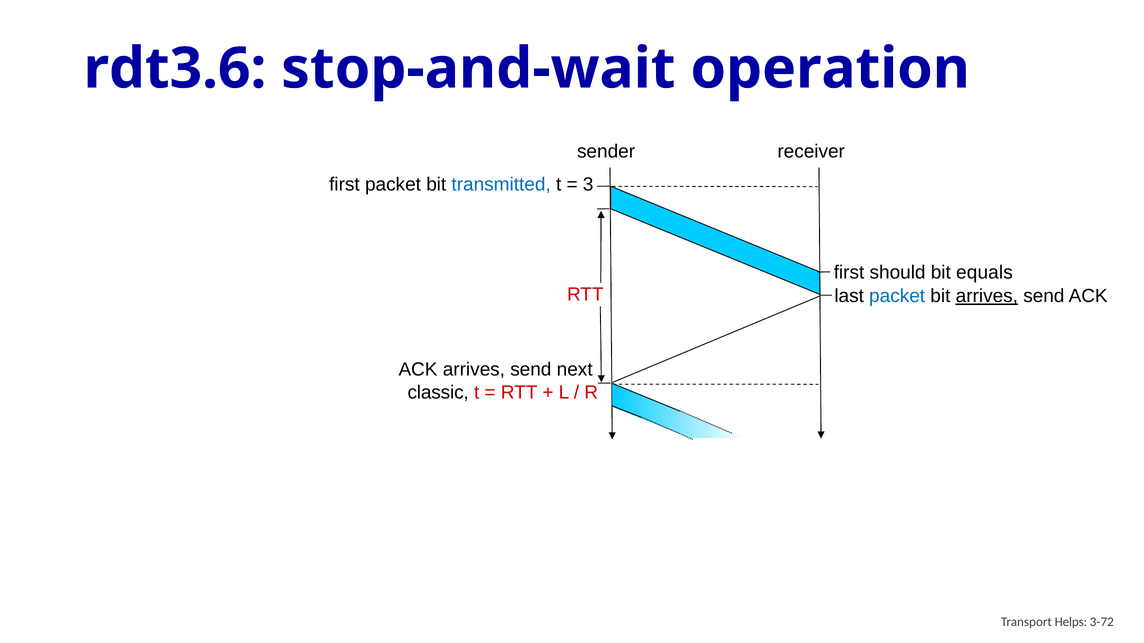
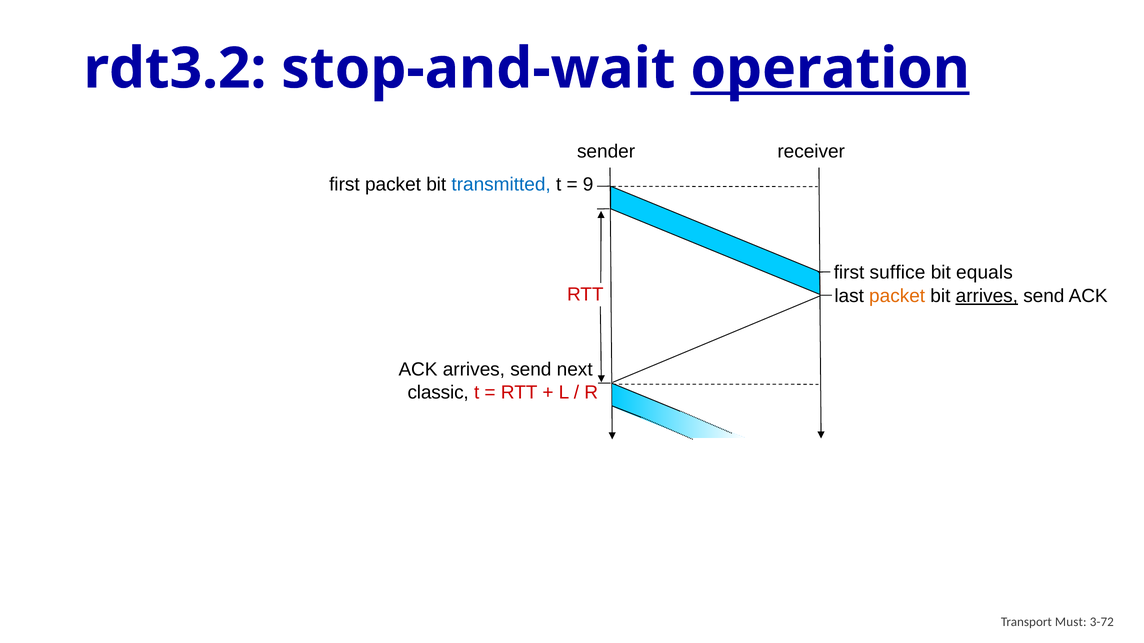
rdt3.6: rdt3.6 -> rdt3.2
operation underline: none -> present
3: 3 -> 9
should: should -> suffice
packet at (897, 296) colour: blue -> orange
Helps: Helps -> Must
